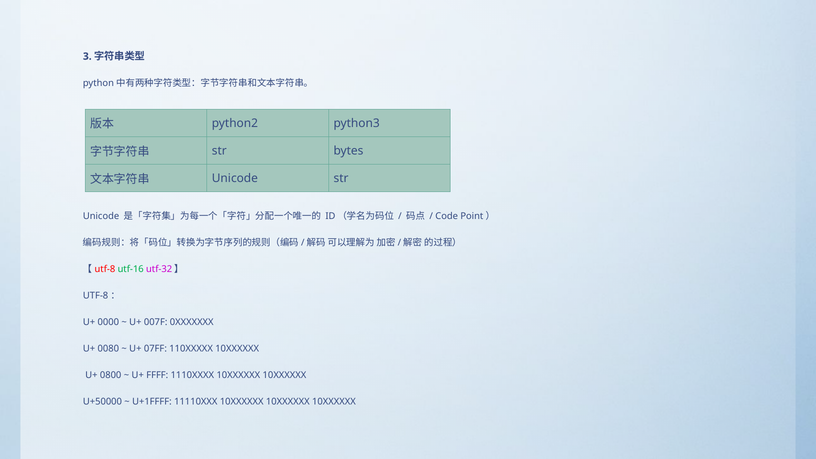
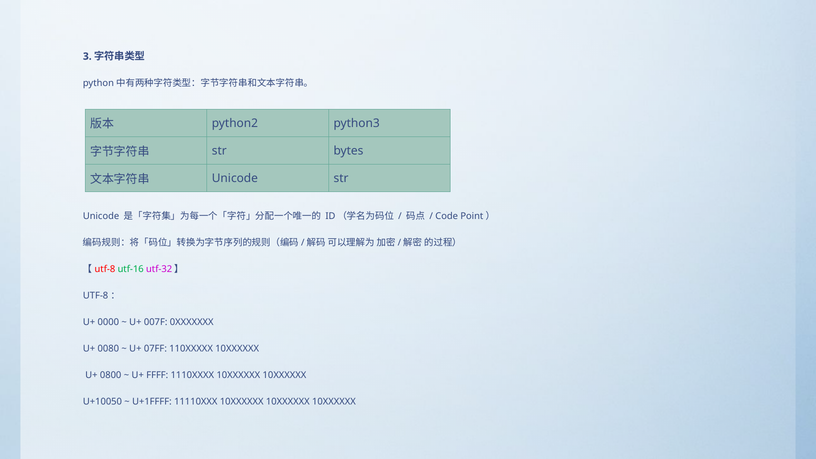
U+50000: U+50000 -> U+10050
